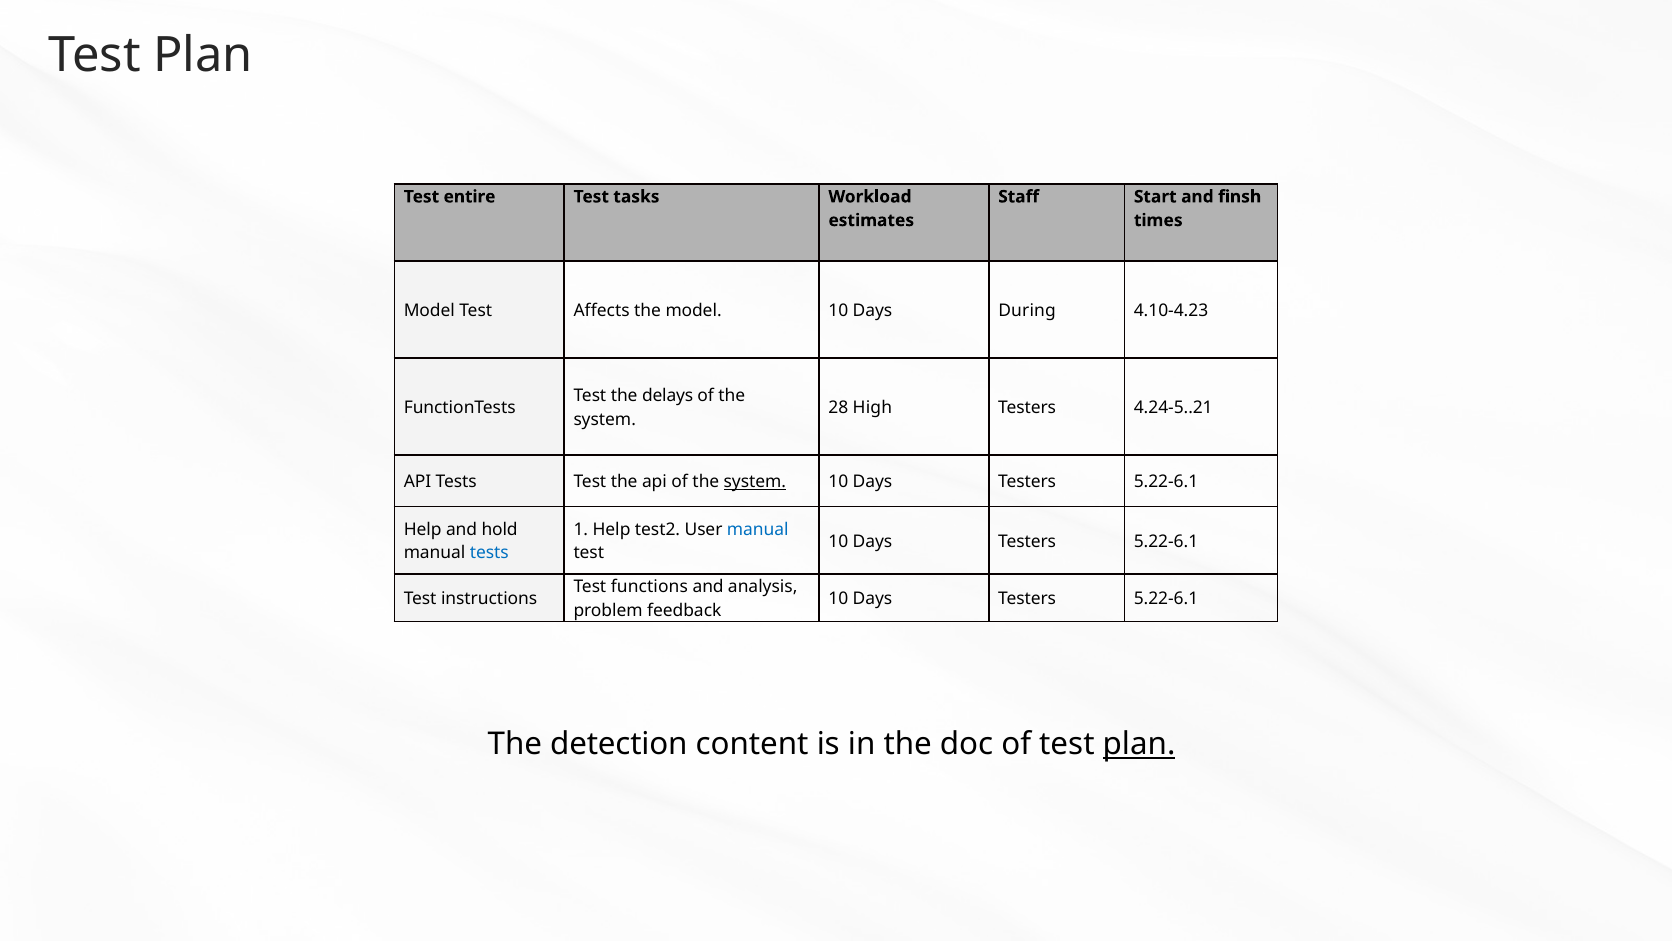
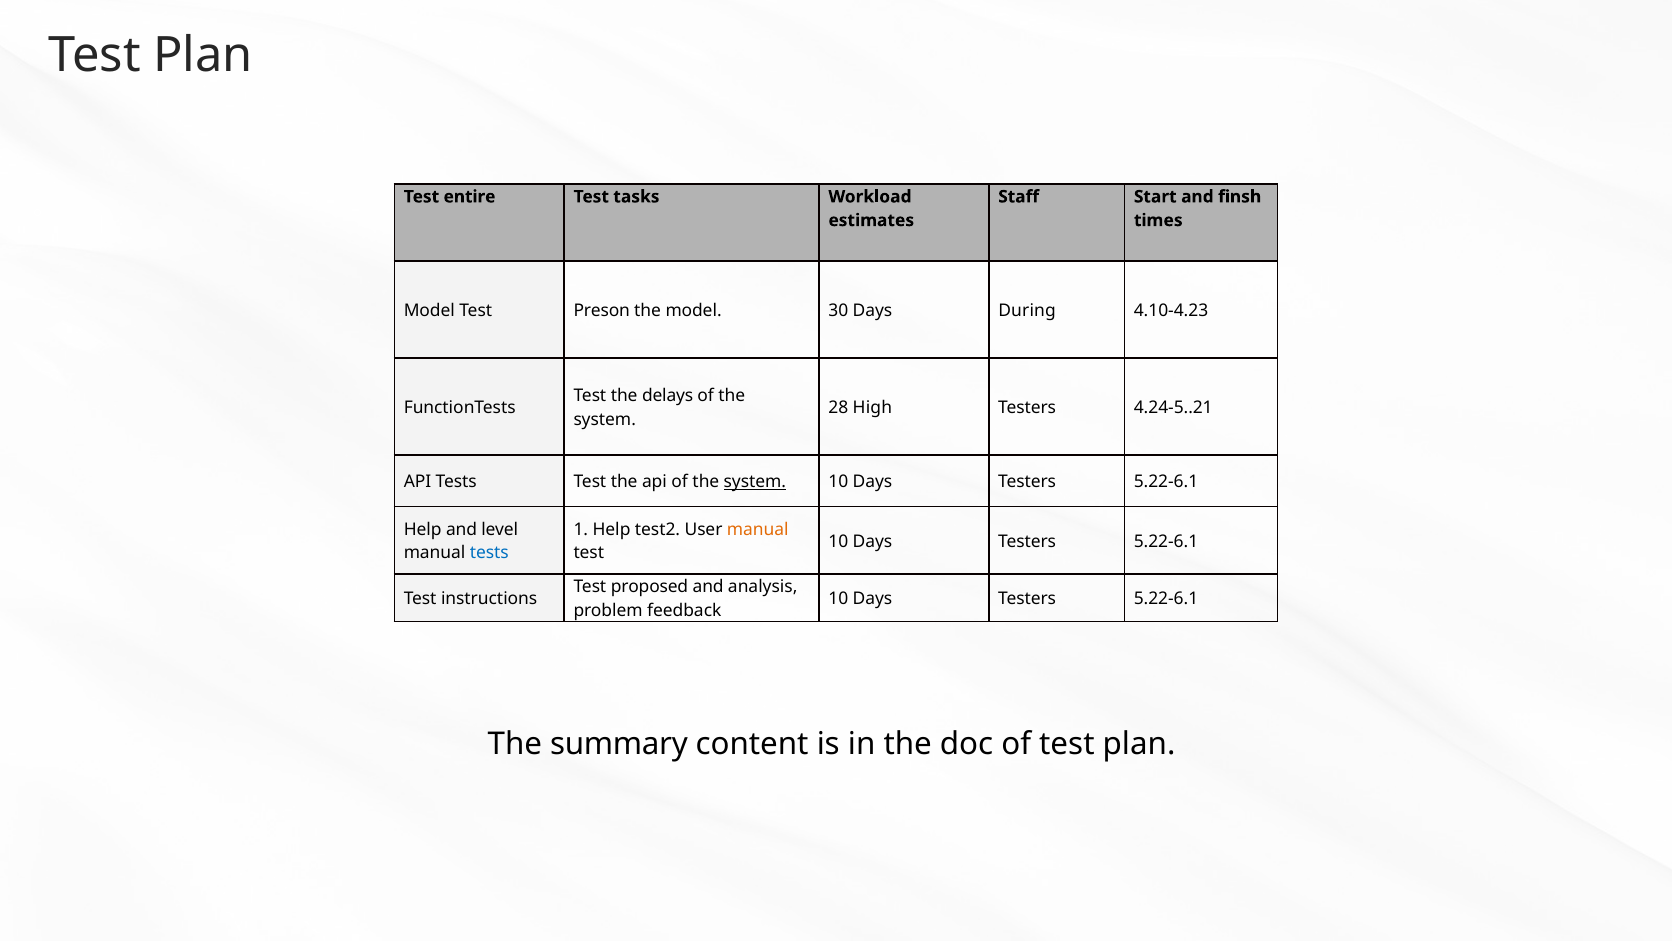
Affects: Affects -> Preson
model 10: 10 -> 30
hold: hold -> level
manual at (758, 529) colour: blue -> orange
functions: functions -> proposed
detection: detection -> summary
plan at (1139, 744) underline: present -> none
